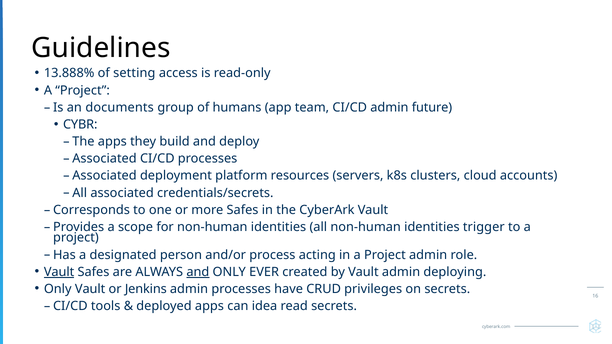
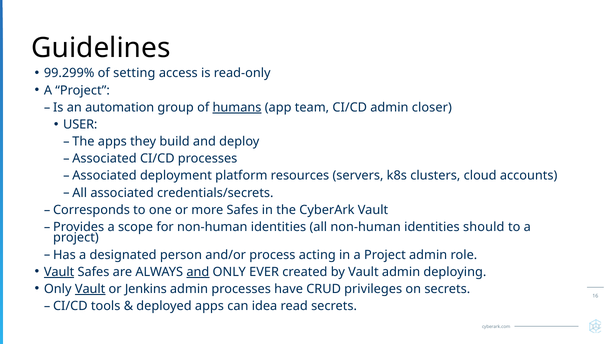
13.888%: 13.888% -> 99.299%
documents: documents -> automation
humans underline: none -> present
future: future -> closer
CYBR: CYBR -> USER
trigger: trigger -> should
Vault at (90, 289) underline: none -> present
